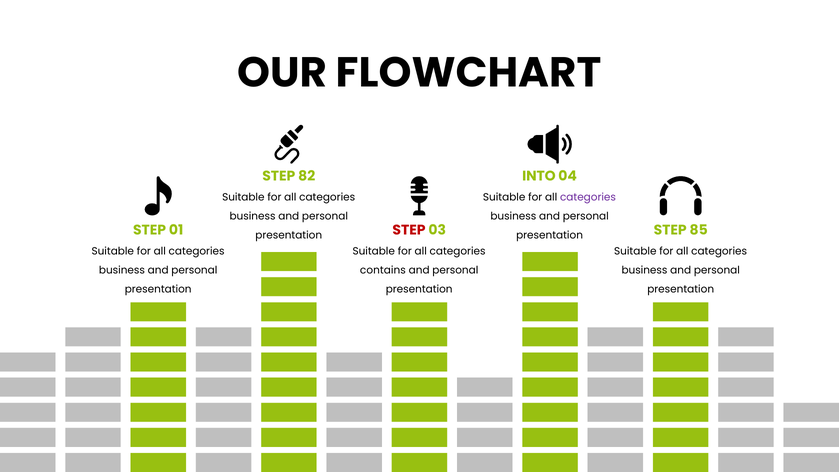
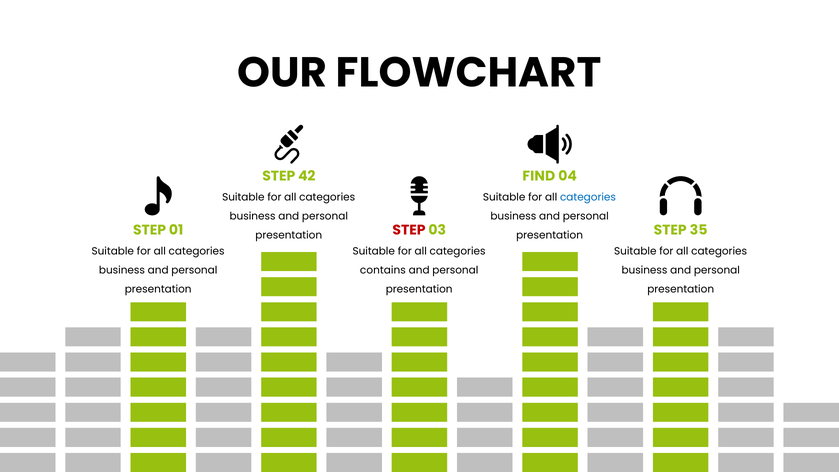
82: 82 -> 42
INTO: INTO -> FIND
categories at (588, 197) colour: purple -> blue
85: 85 -> 35
